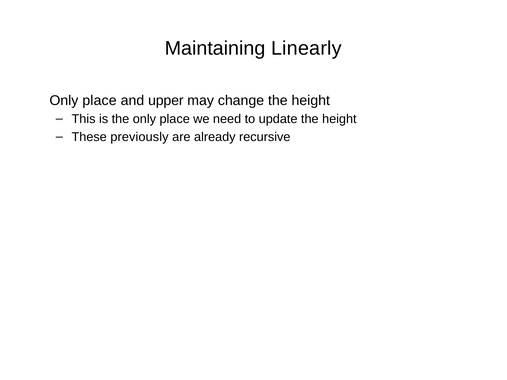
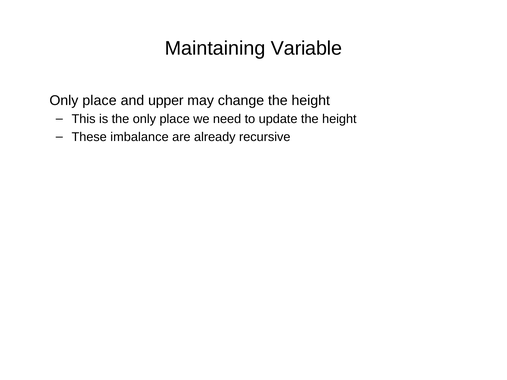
Linearly: Linearly -> Variable
previously: previously -> imbalance
